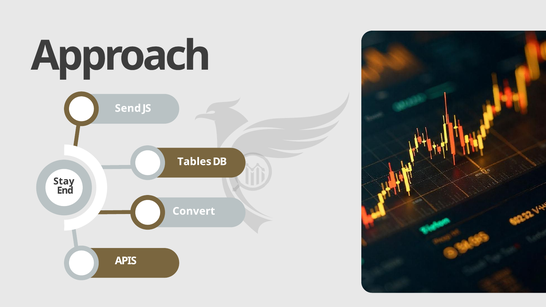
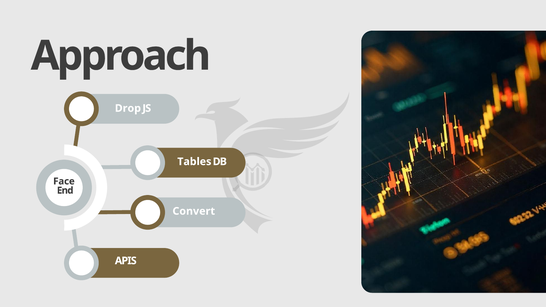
Send: Send -> Drop
Stay: Stay -> Face
